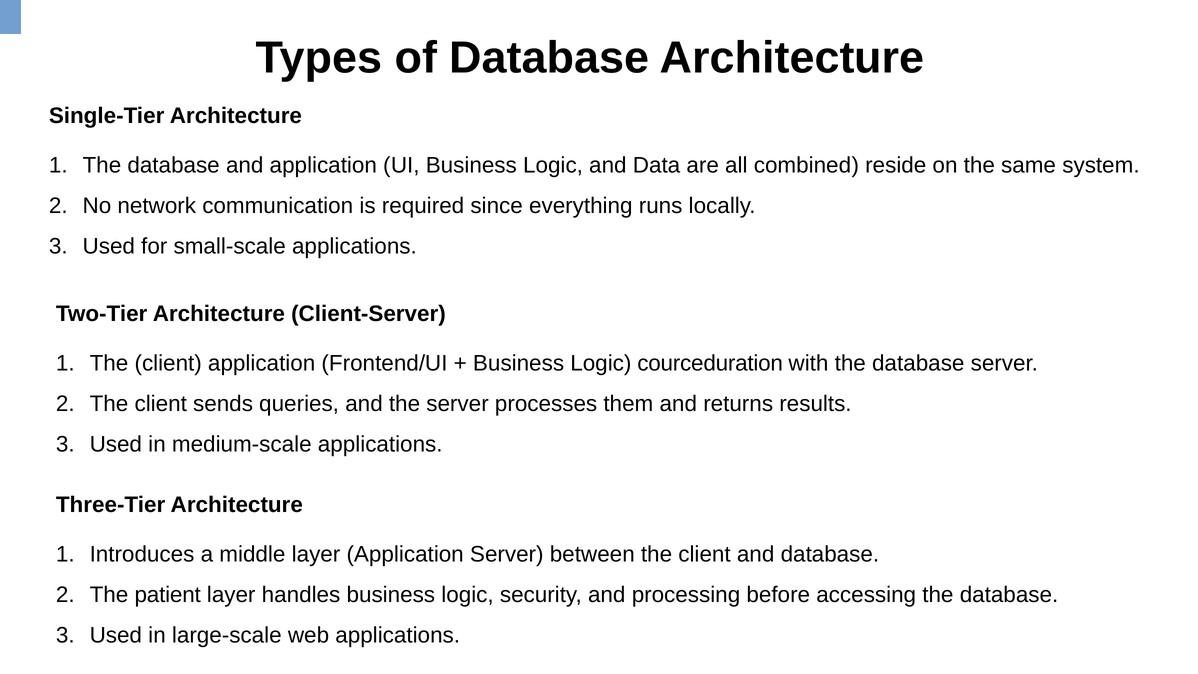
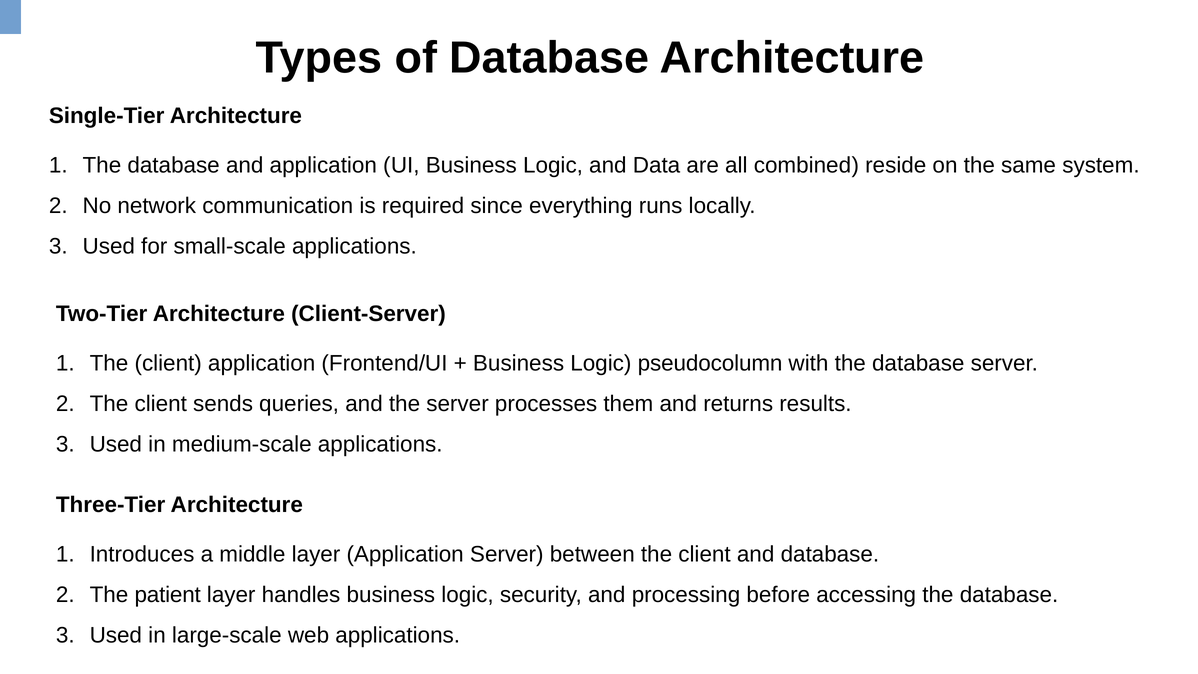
courceduration: courceduration -> pseudocolumn
